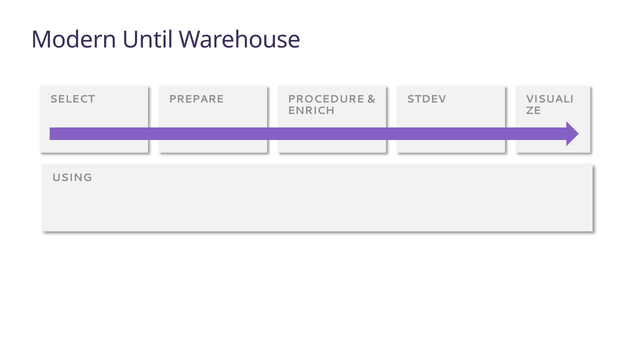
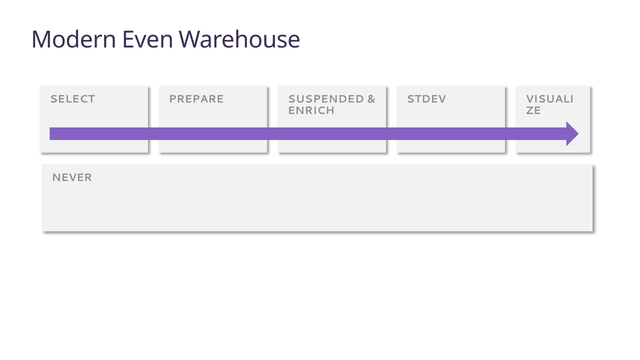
Until: Until -> Even
PROCEDURE: PROCEDURE -> SUSPENDED
USING: USING -> NEVER
